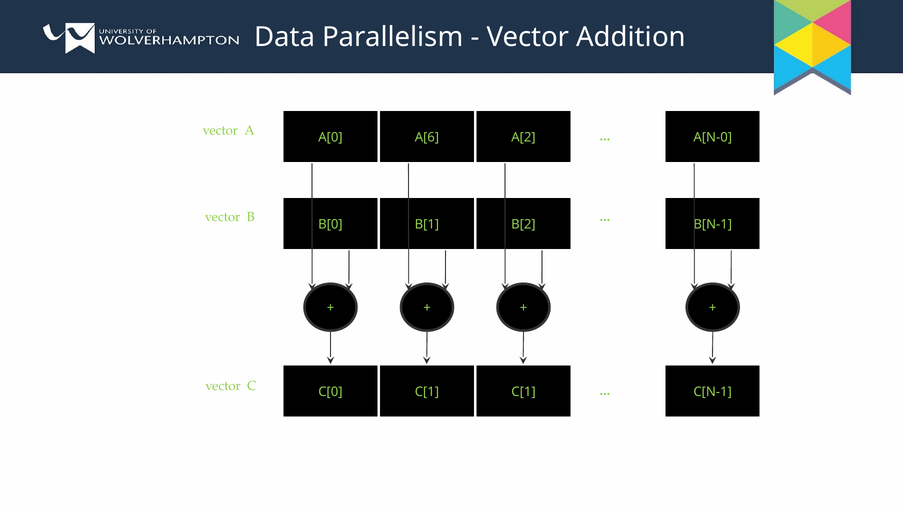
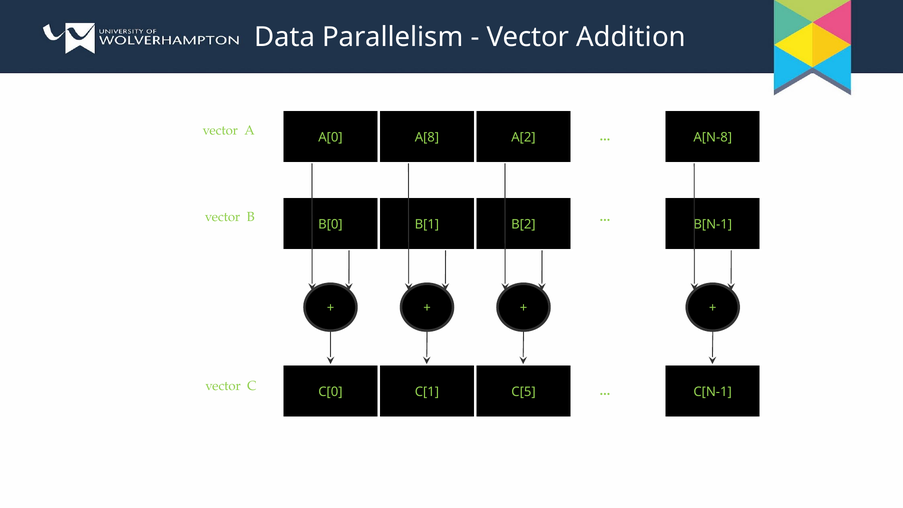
A[6: A[6 -> A[8
A[N-0: A[N-0 -> A[N-8
C[1 C[1: C[1 -> C[5
